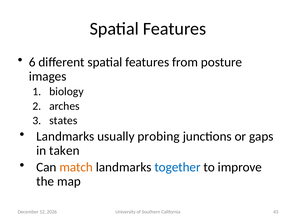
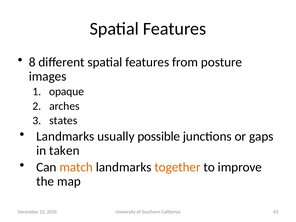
6: 6 -> 8
biology: biology -> opaque
probing: probing -> possible
together colour: blue -> orange
